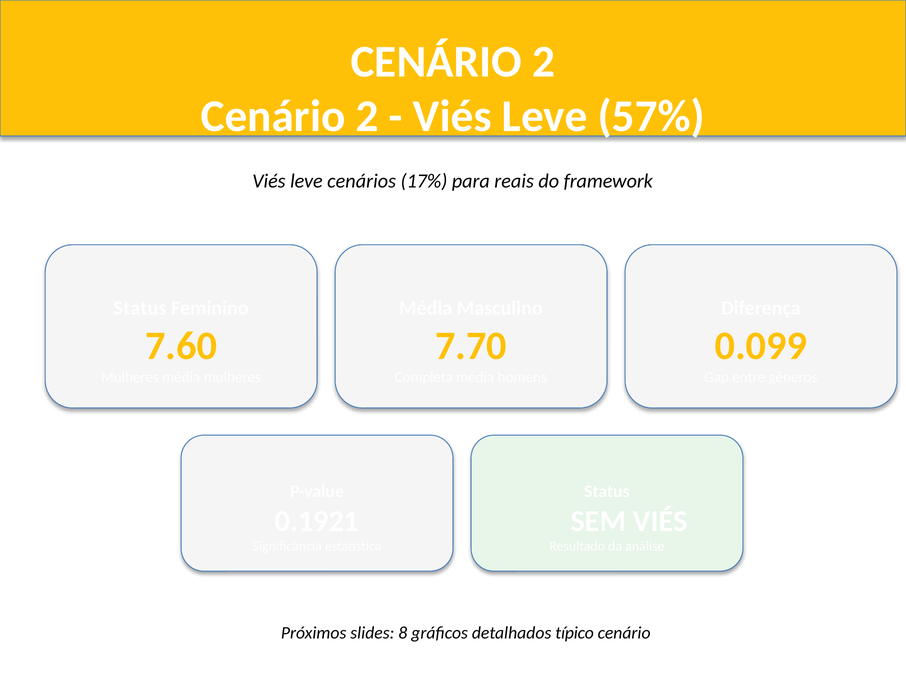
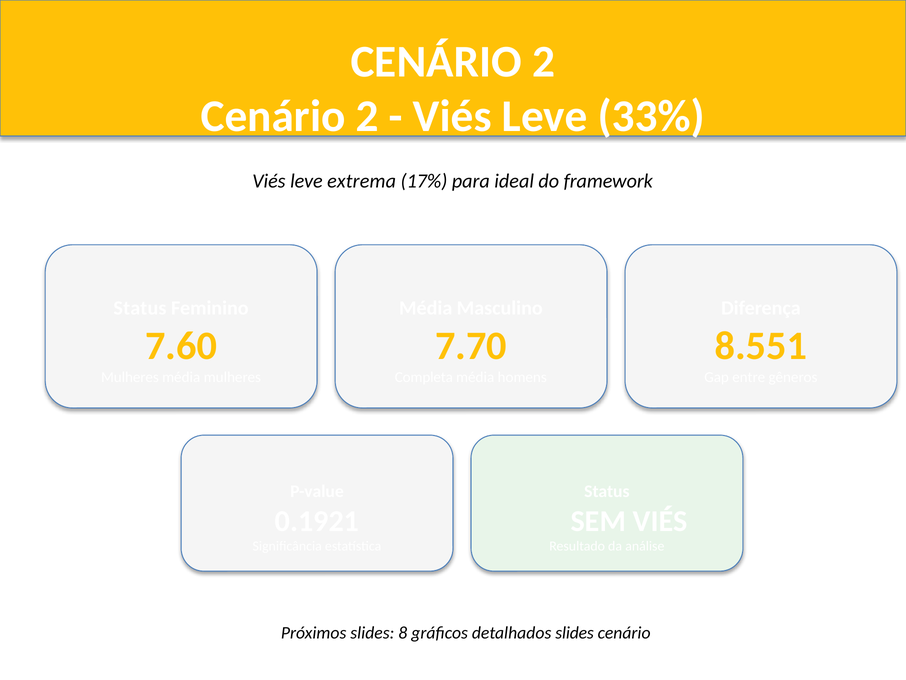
57%: 57% -> 33%
cenários: cenários -> extrema
reais: reais -> ideal
0.099: 0.099 -> 8.551
detalhados típico: típico -> slides
